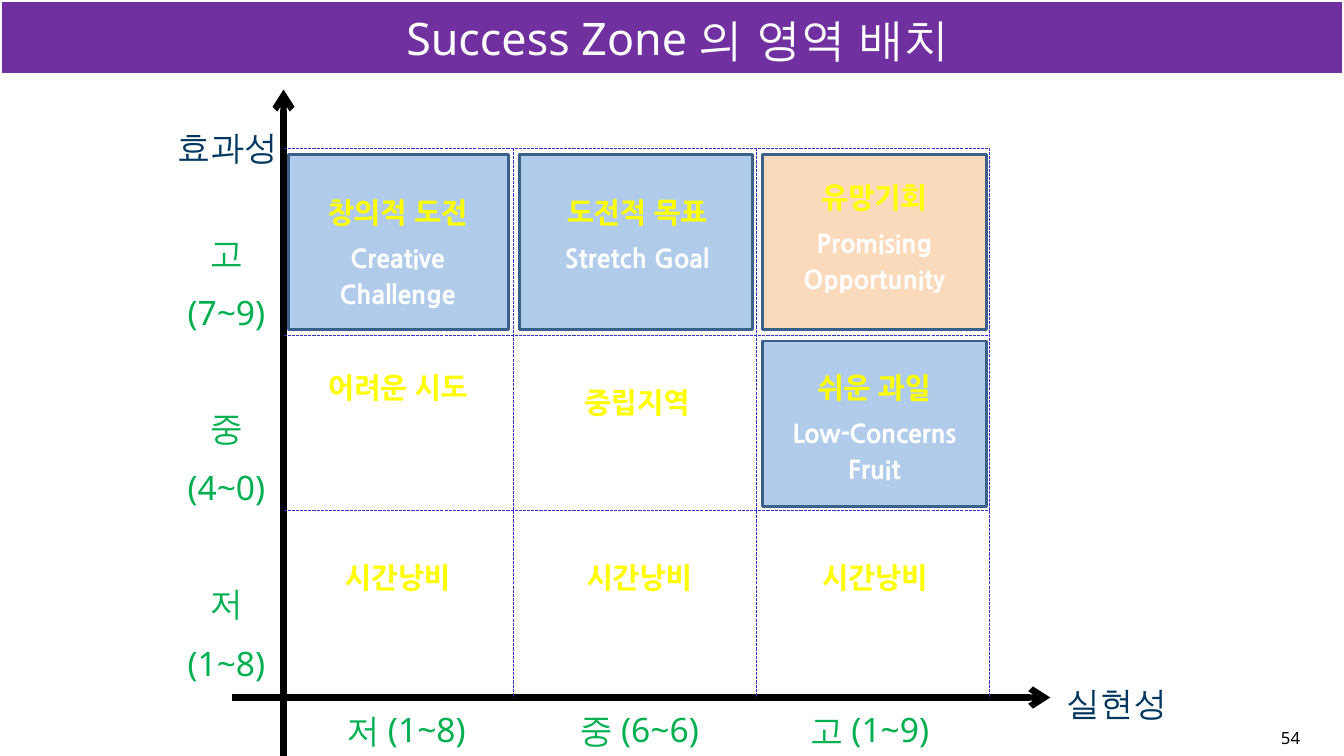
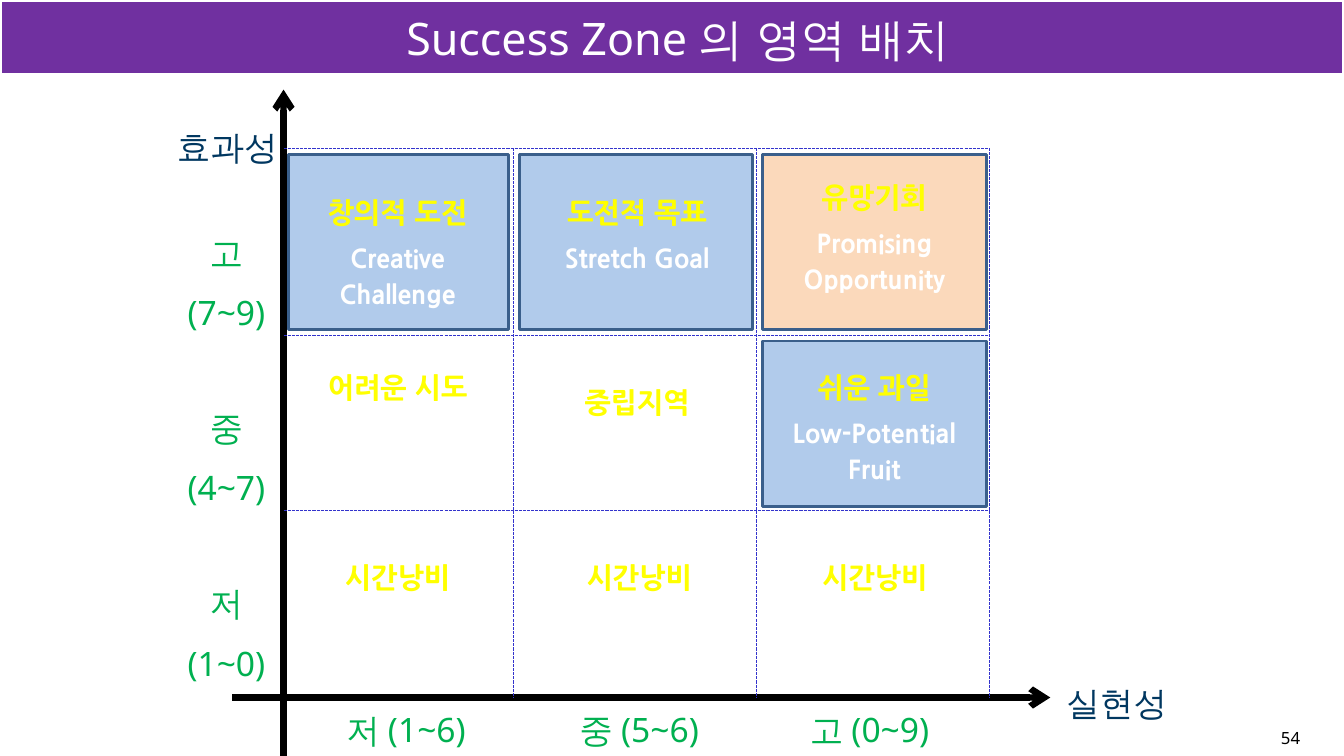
Low-Concerns: Low-Concerns -> Low-Potential
4~0: 4~0 -> 4~7
1~8 at (226, 665): 1~8 -> 1~0
1~8 at (427, 732): 1~8 -> 1~6
6~6: 6~6 -> 5~6
1~9: 1~9 -> 0~9
